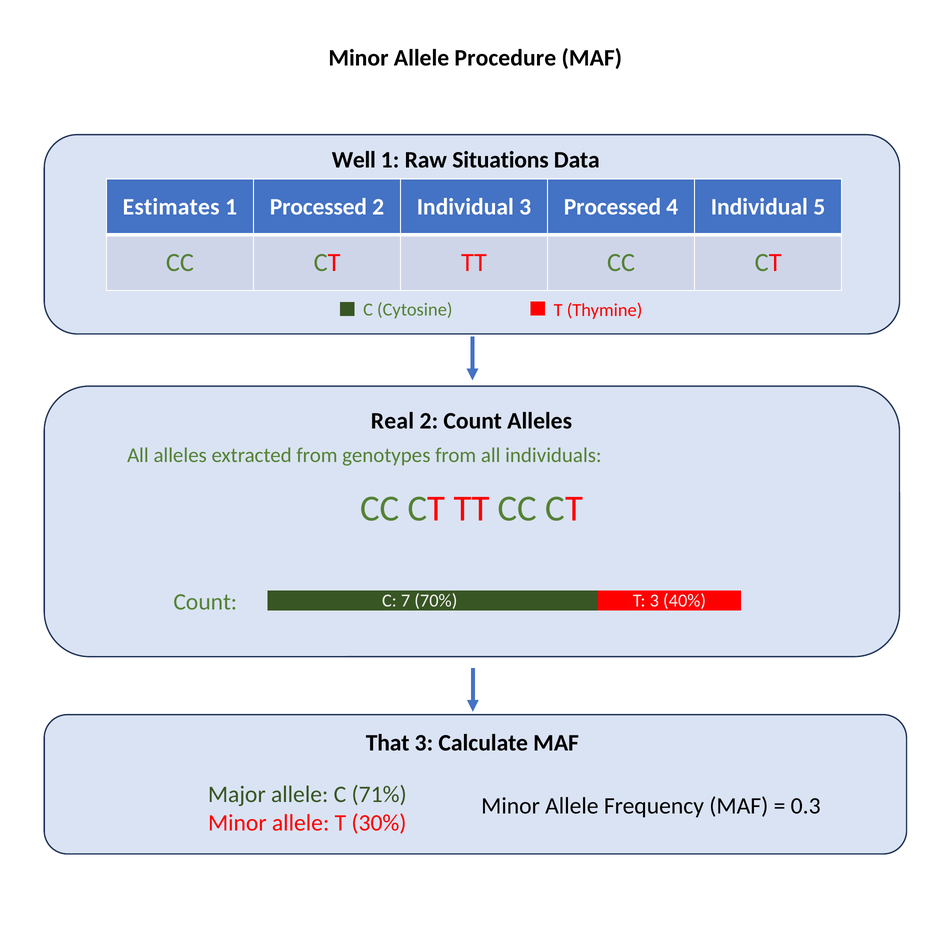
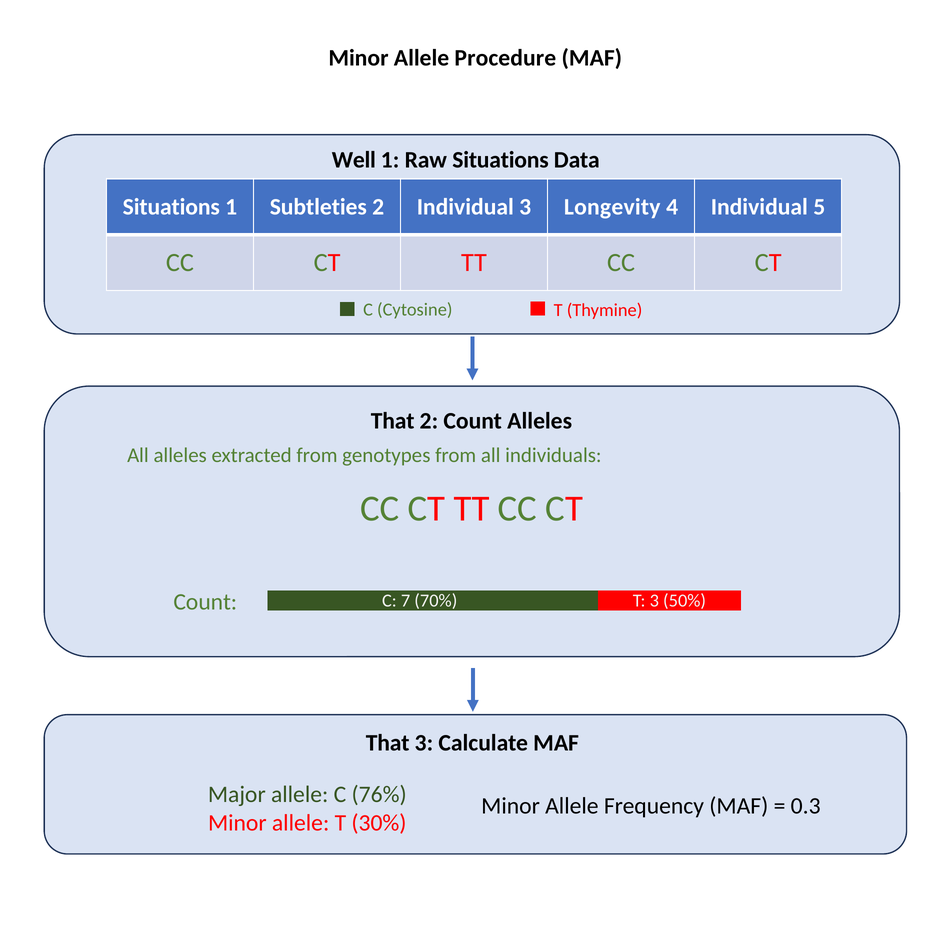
Estimates at (171, 207): Estimates -> Situations
1 Processed: Processed -> Subtleties
3 Processed: Processed -> Longevity
Real at (392, 421): Real -> That
40%: 40% -> 50%
71%: 71% -> 76%
